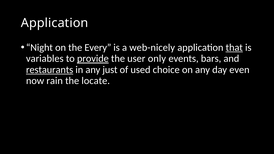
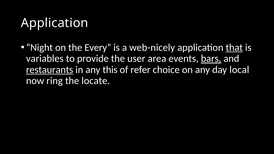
provide underline: present -> none
only: only -> area
bars underline: none -> present
just: just -> this
used: used -> refer
even: even -> local
rain: rain -> ring
